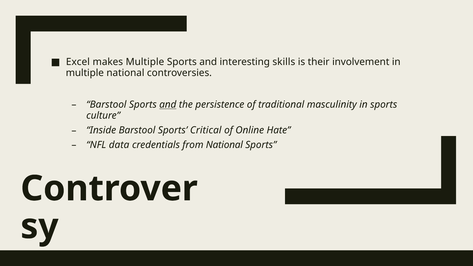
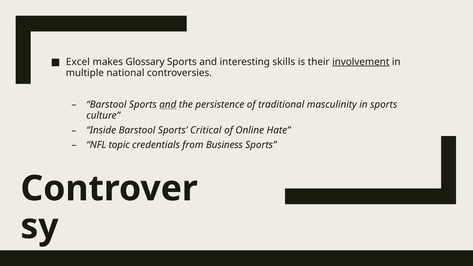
makes Multiple: Multiple -> Glossary
involvement underline: none -> present
data: data -> topic
from National: National -> Business
